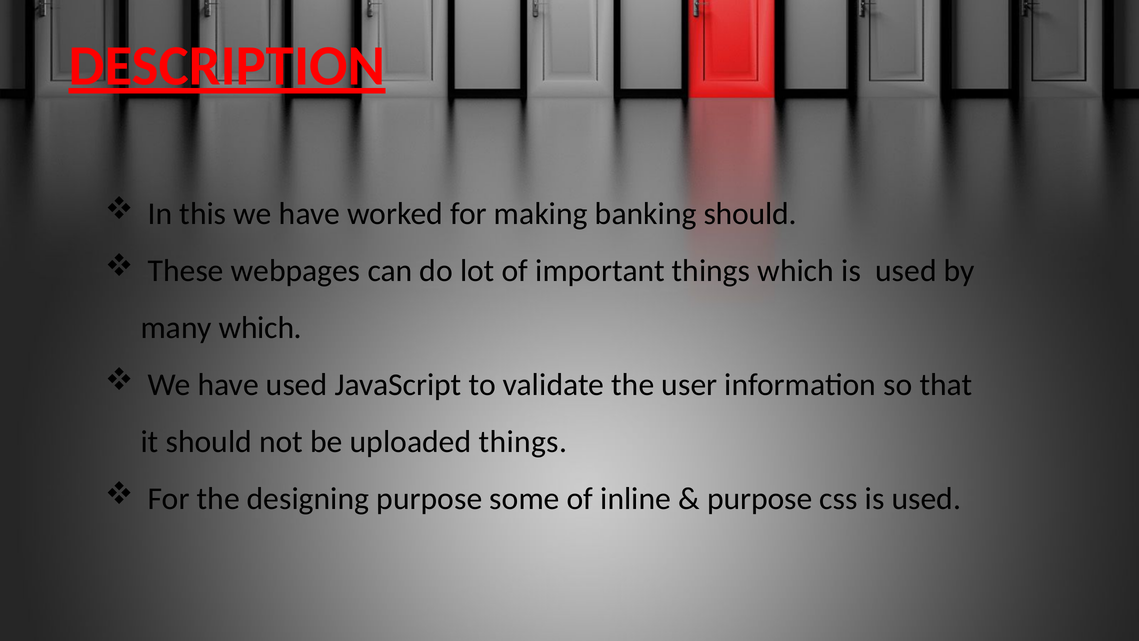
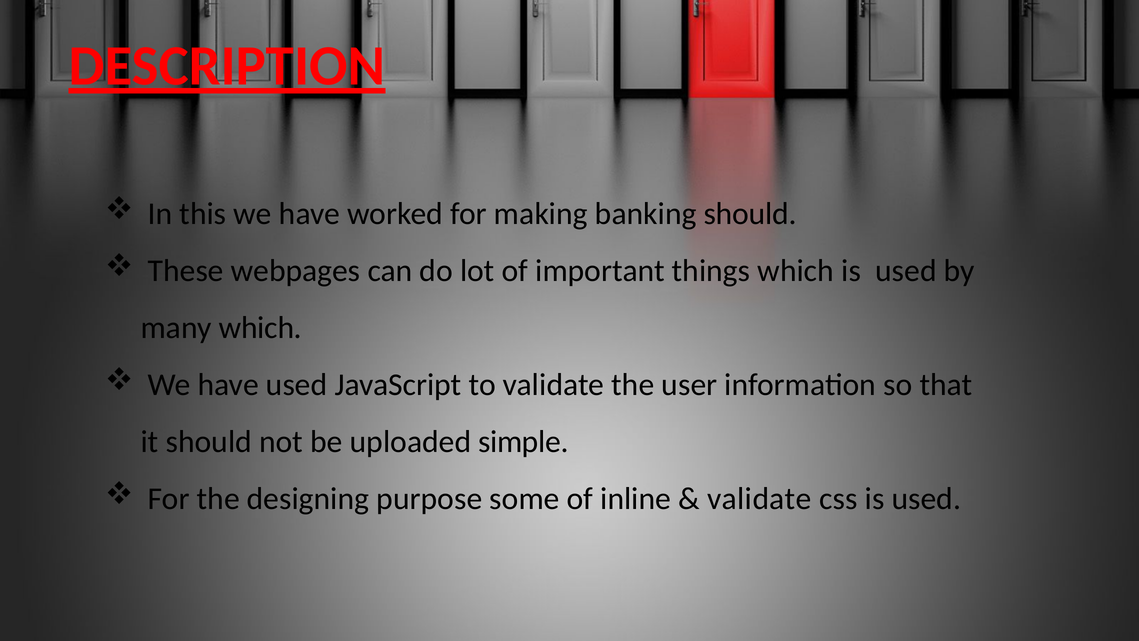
uploaded things: things -> simple
purpose at (760, 499): purpose -> validate
